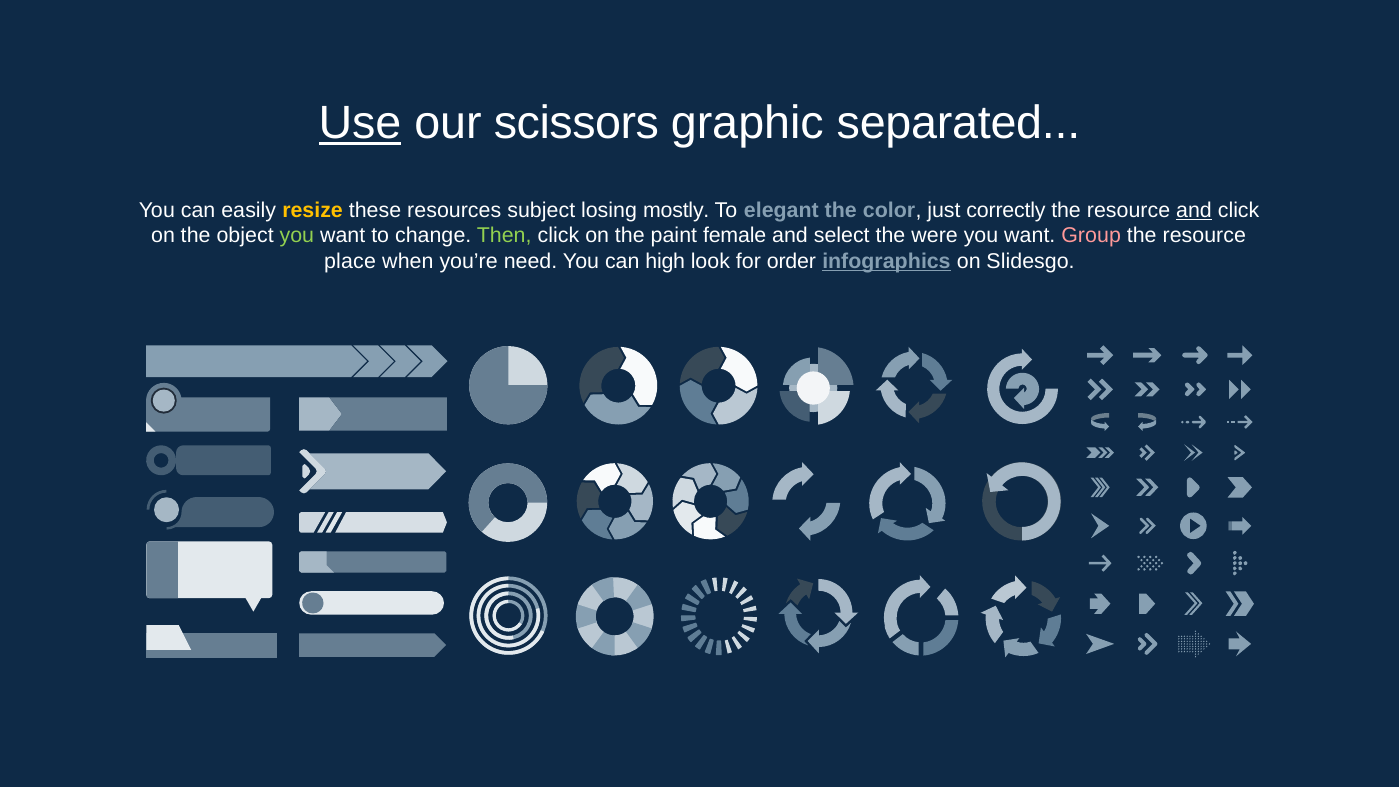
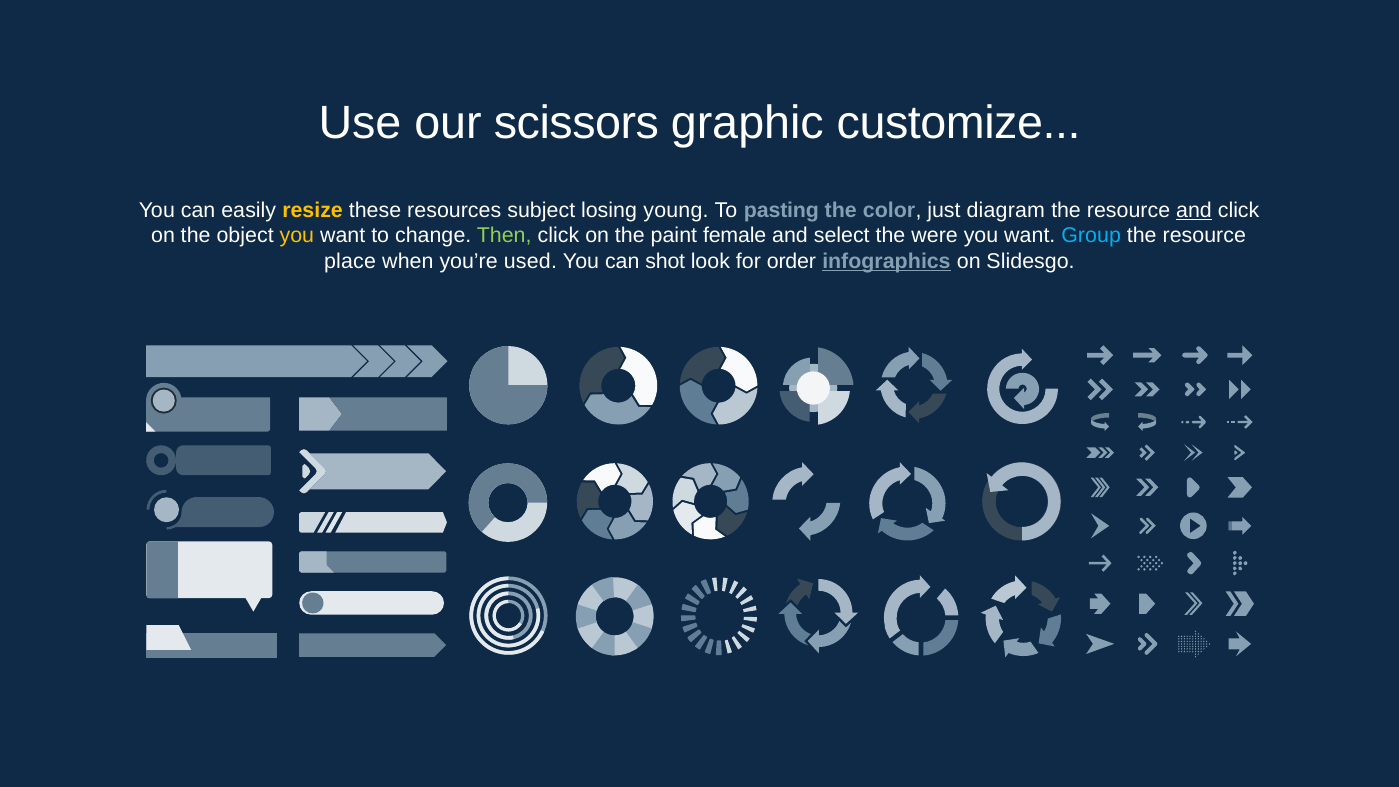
Use underline: present -> none
separated: separated -> customize
mostly: mostly -> young
elegant: elegant -> pasting
correctly: correctly -> diagram
you at (297, 236) colour: light green -> yellow
Group colour: pink -> light blue
need: need -> used
high: high -> shot
